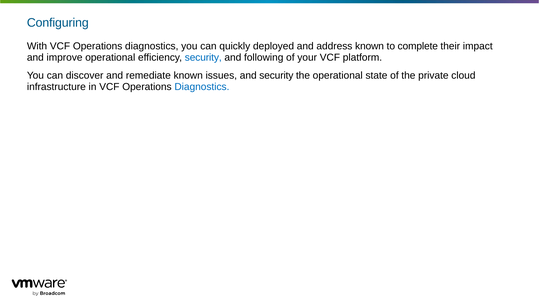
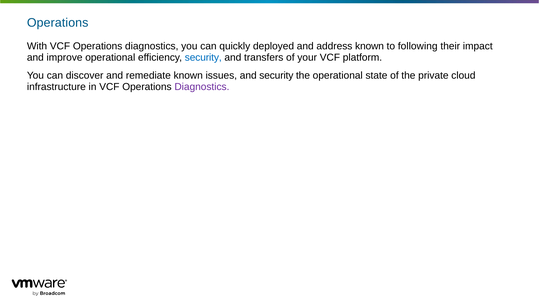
Configuring at (58, 23): Configuring -> Operations
complete: complete -> following
following: following -> transfers
Diagnostics at (202, 87) colour: blue -> purple
